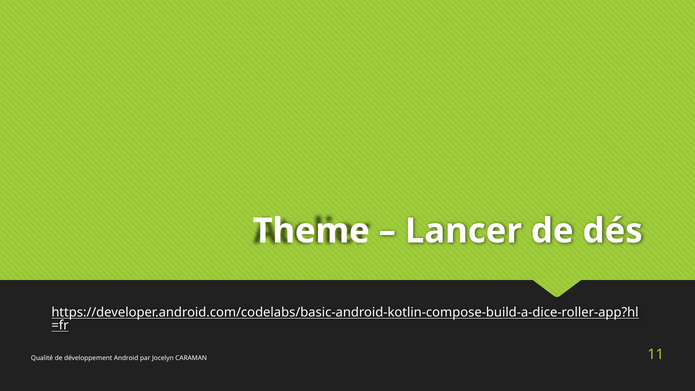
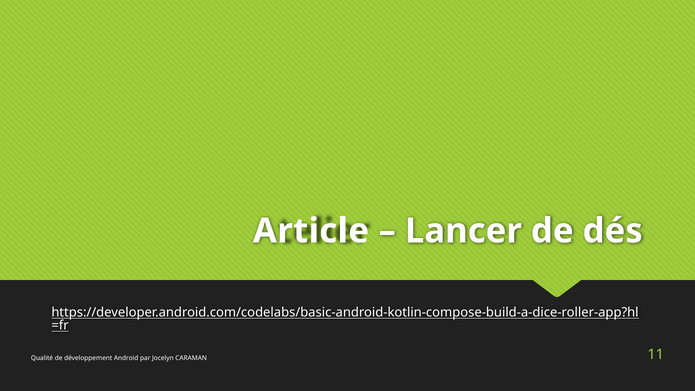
Theme: Theme -> Article
